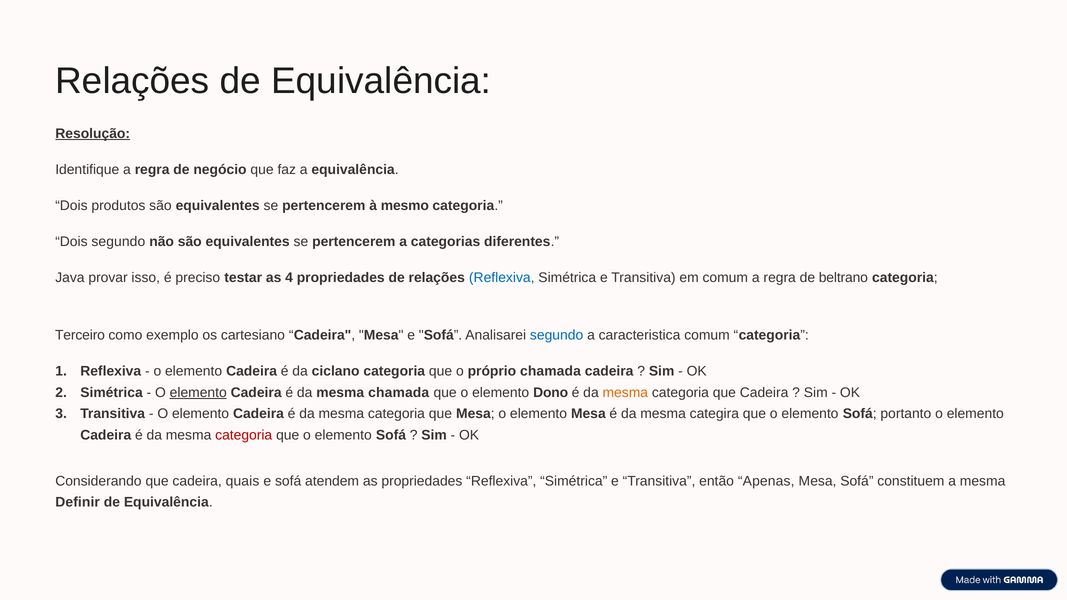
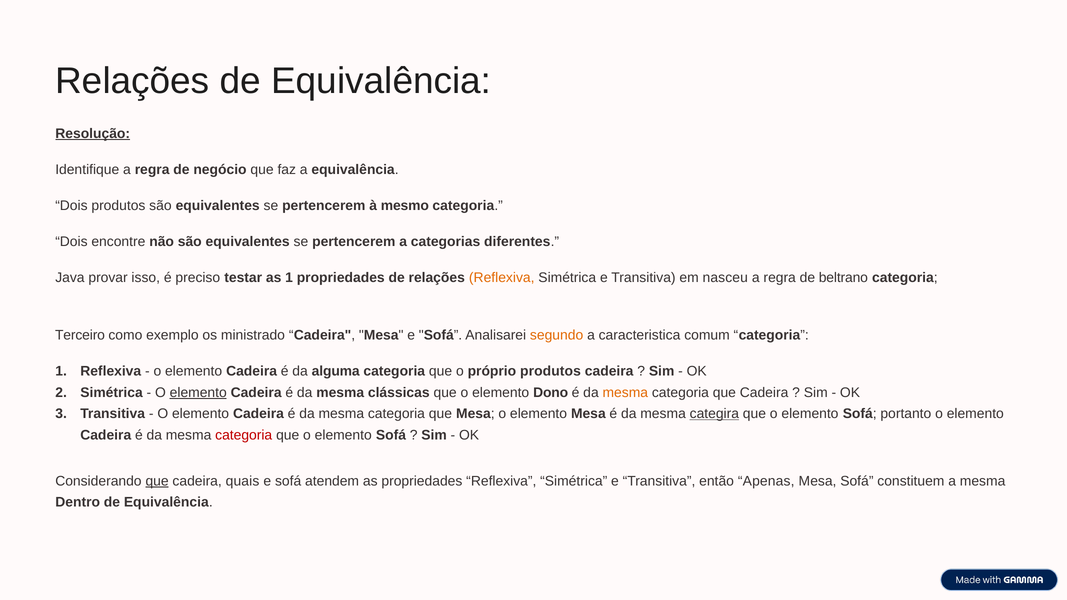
Dois segundo: segundo -> encontre
as 4: 4 -> 1
Reflexiva at (502, 278) colour: blue -> orange
em comum: comum -> nasceu
cartesiano: cartesiano -> ministrado
segundo at (557, 335) colour: blue -> orange
ciclano: ciclano -> alguma
próprio chamada: chamada -> produtos
mesma chamada: chamada -> clássicas
categira underline: none -> present
que at (157, 481) underline: none -> present
Definir: Definir -> Dentro
